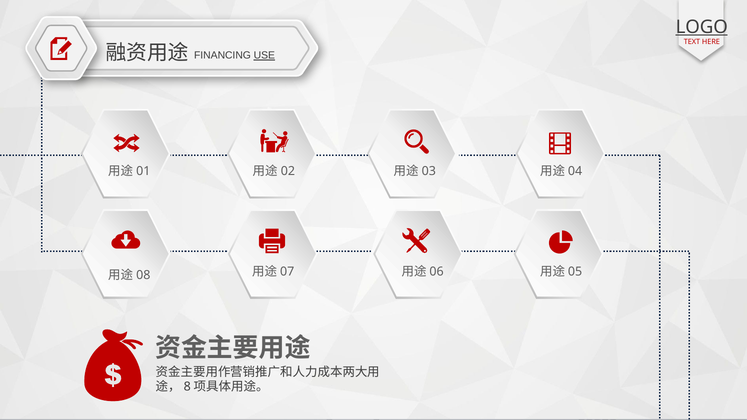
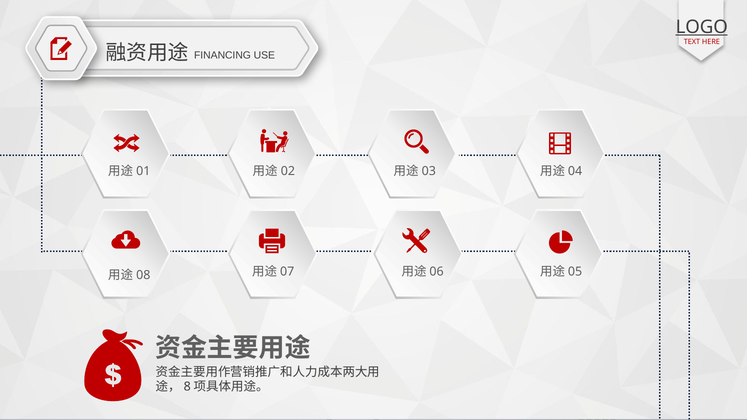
USE underline: present -> none
